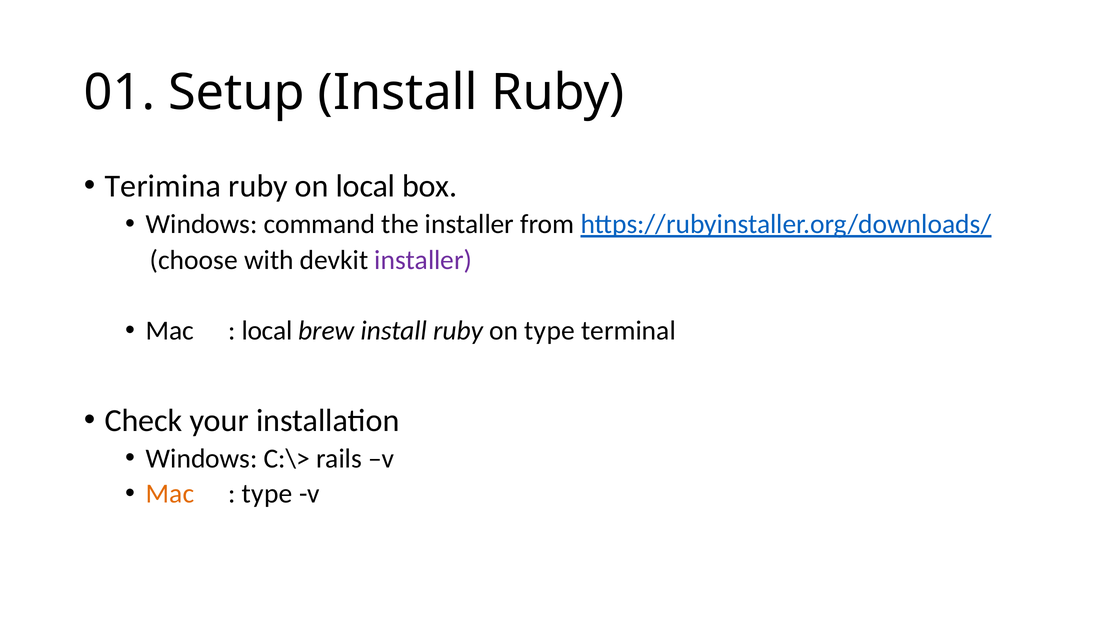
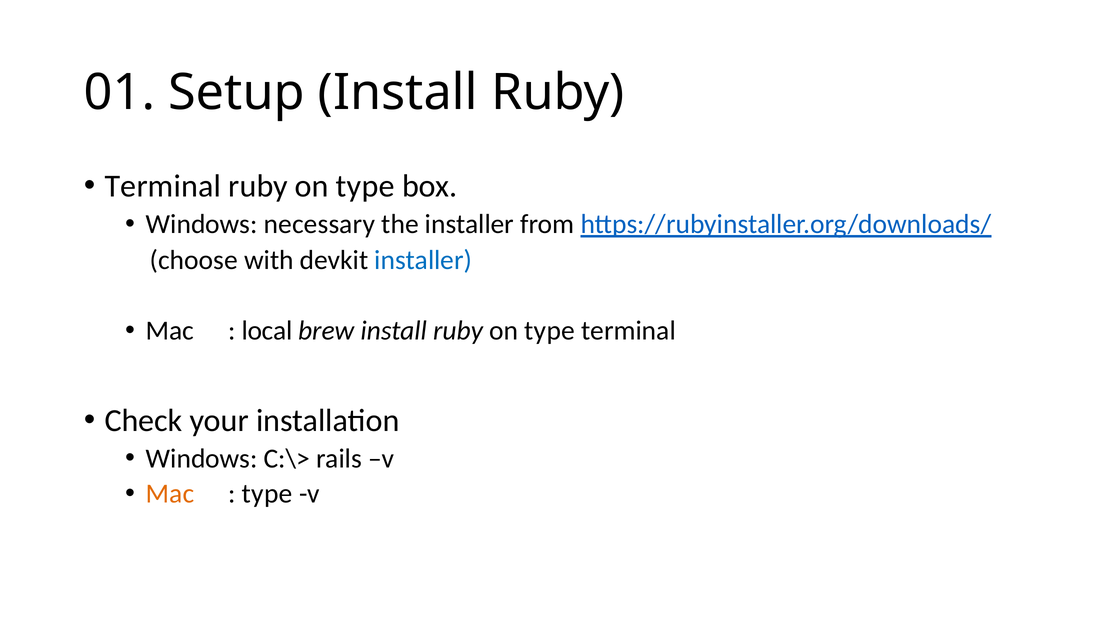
Terimina at (163, 186): Terimina -> Terminal
local at (366, 186): local -> type
command: command -> necessary
installer at (423, 260) colour: purple -> blue
